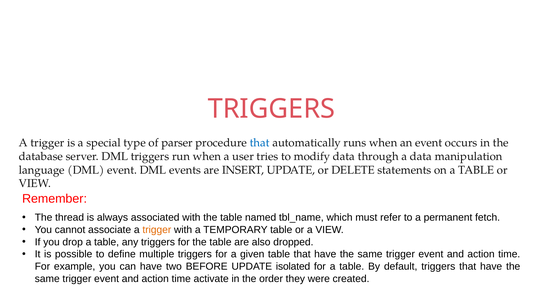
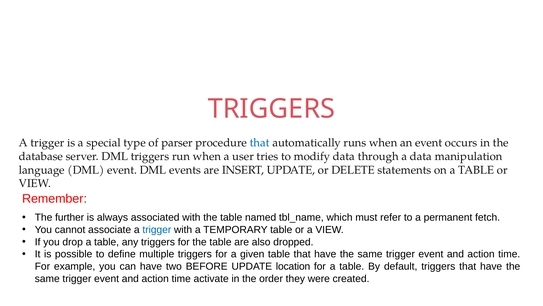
thread: thread -> further
trigger at (157, 229) colour: orange -> blue
isolated: isolated -> location
